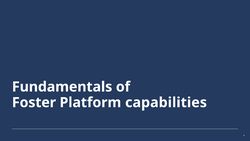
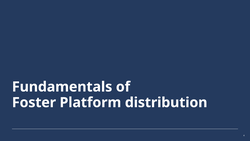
capabilities: capabilities -> distribution
